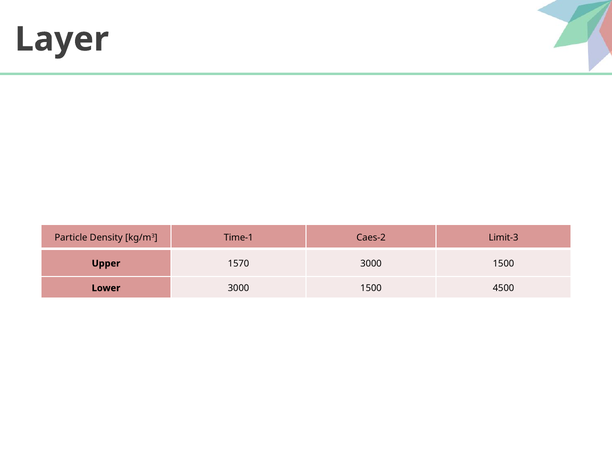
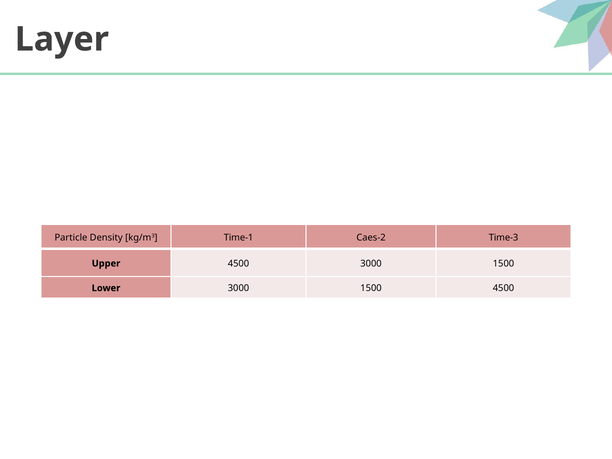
Limit-3: Limit-3 -> Time-3
Upper 1570: 1570 -> 4500
